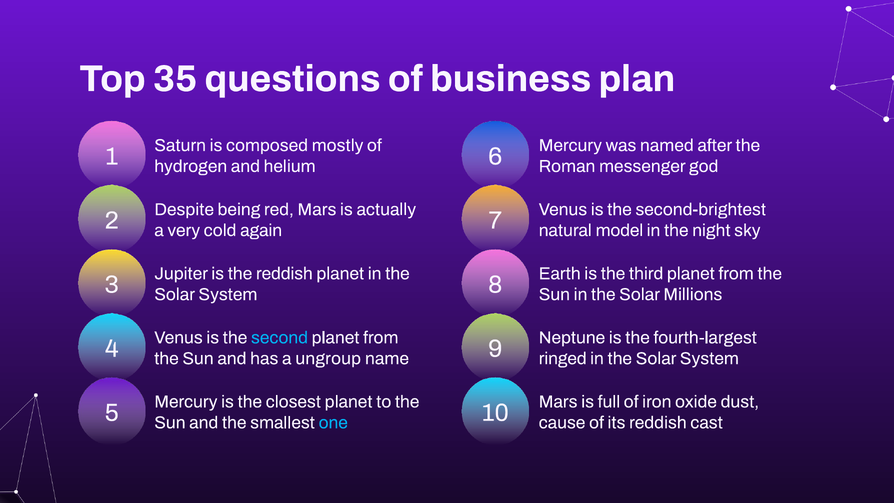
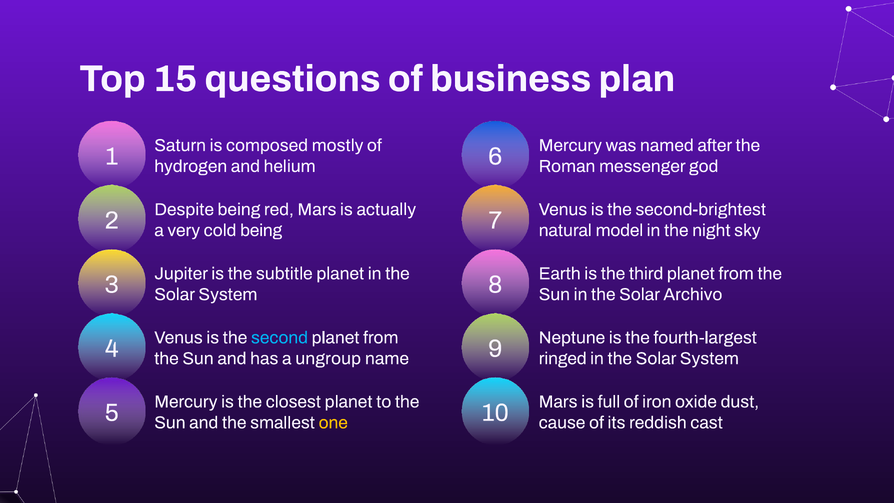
35: 35 -> 15
cold again: again -> being
the reddish: reddish -> subtitle
Millions: Millions -> Archivo
one colour: light blue -> yellow
